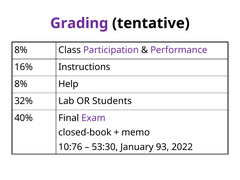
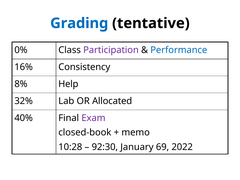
Grading colour: purple -> blue
8% at (21, 50): 8% -> 0%
Performance colour: purple -> blue
Instructions: Instructions -> Consistency
Students: Students -> Allocated
10:76: 10:76 -> 10:28
53:30: 53:30 -> 92:30
93: 93 -> 69
